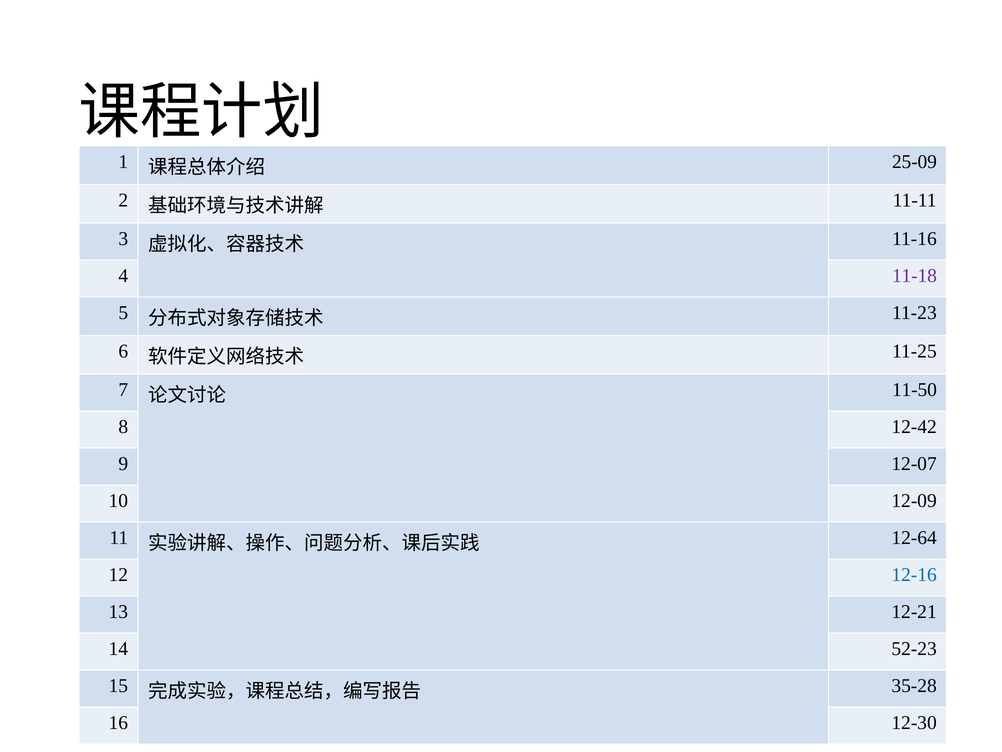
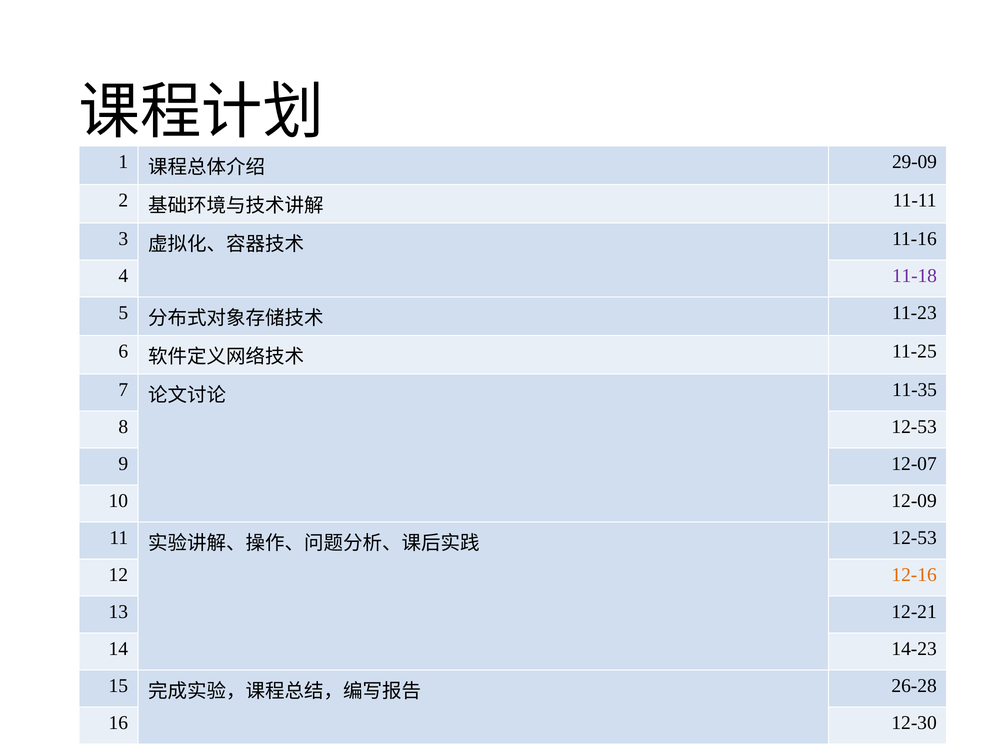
25-09: 25-09 -> 29-09
11-50: 11-50 -> 11-35
8 12-42: 12-42 -> 12-53
12-64 at (914, 538): 12-64 -> 12-53
12-16 colour: blue -> orange
52-23: 52-23 -> 14-23
35-28: 35-28 -> 26-28
